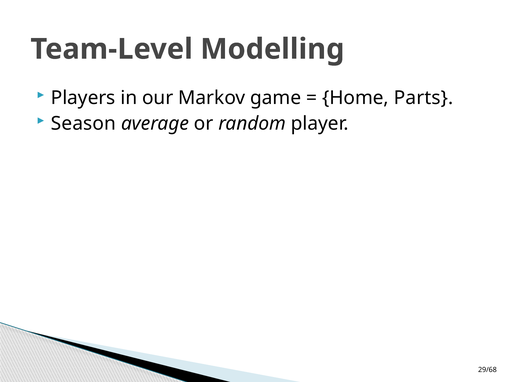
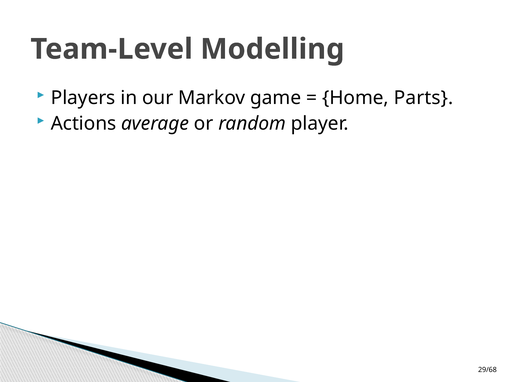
Season: Season -> Actions
